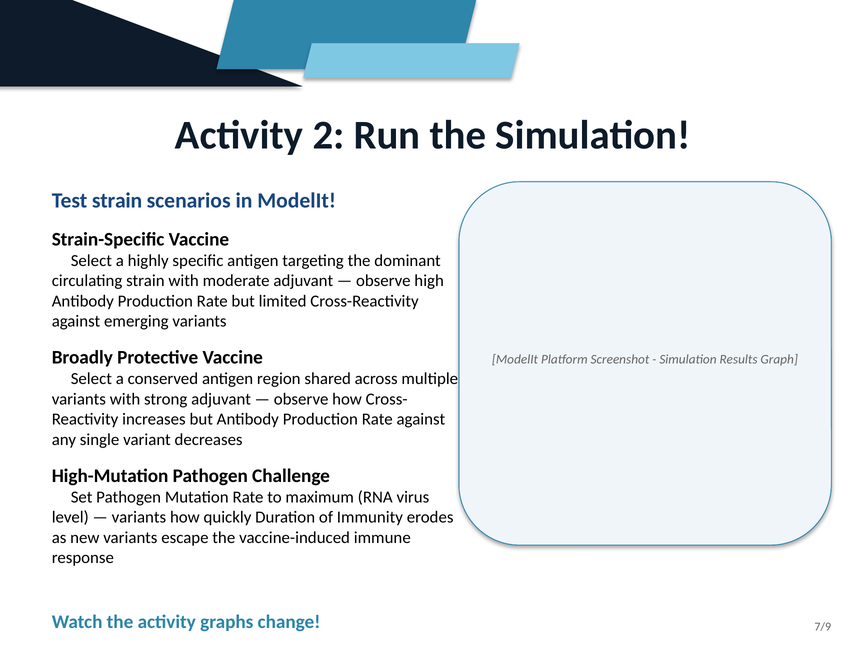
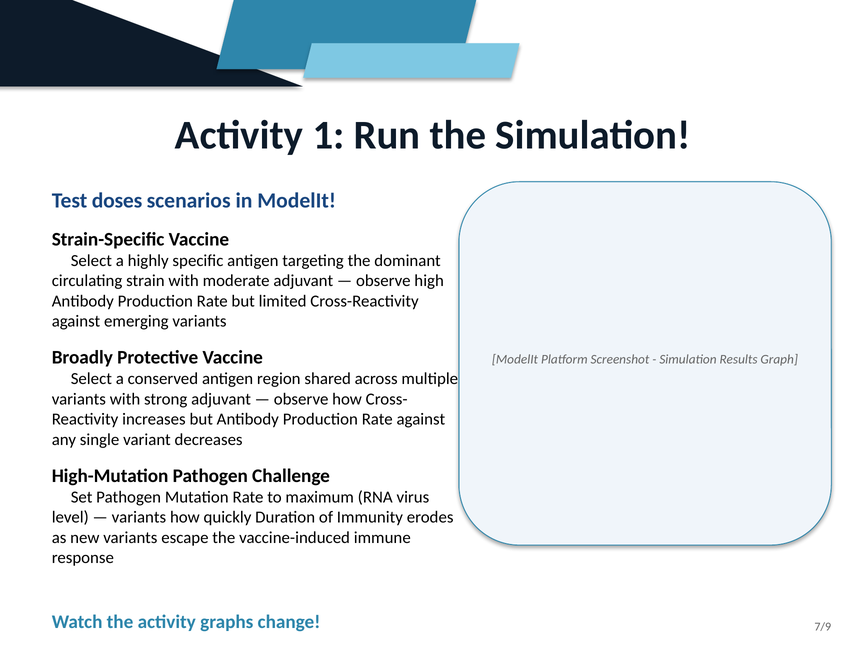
2: 2 -> 1
Test strain: strain -> doses
